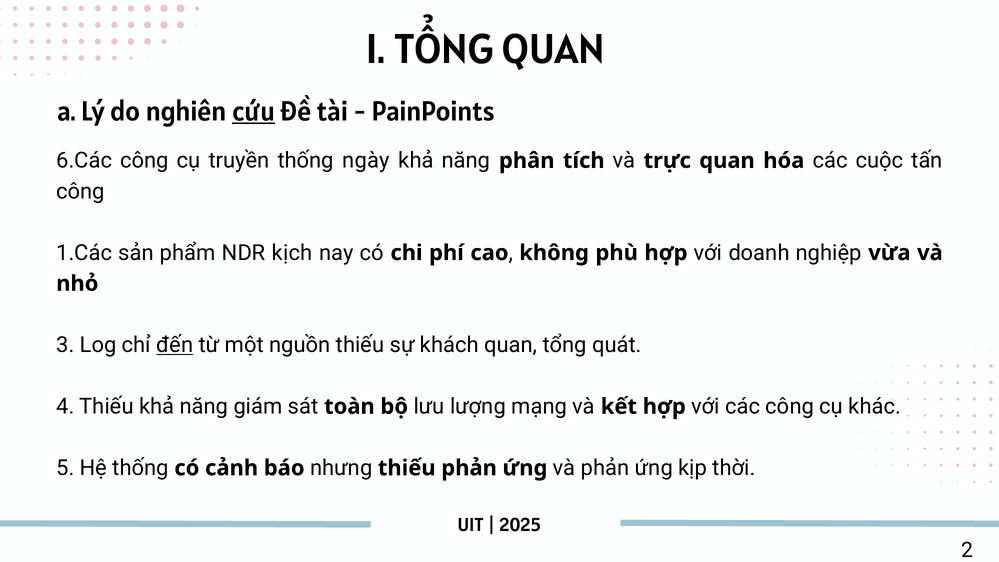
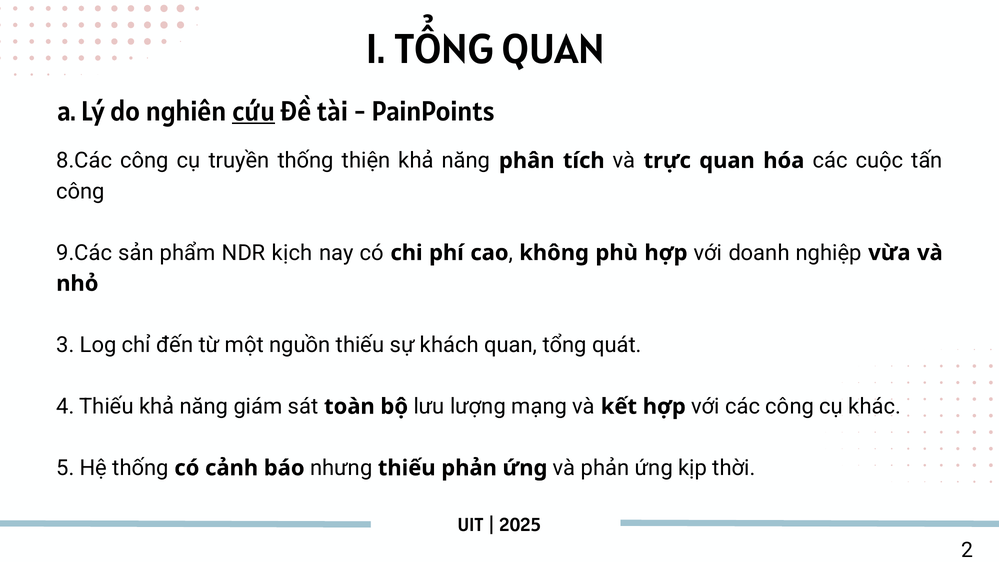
6.Các: 6.Các -> 8.Các
ngày: ngày -> thiện
1.Các: 1.Các -> 9.Các
đến underline: present -> none
